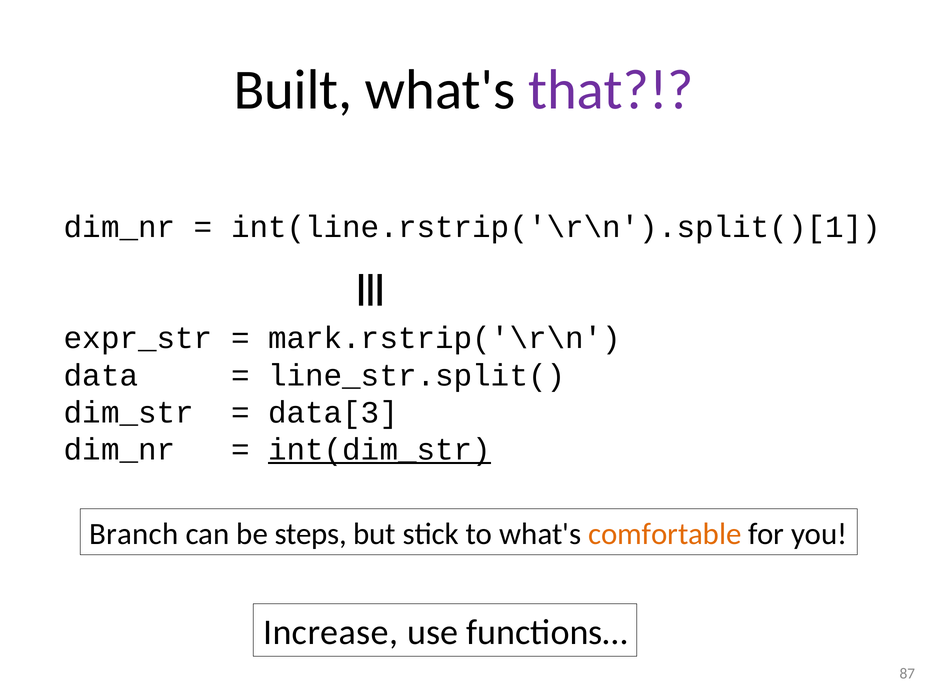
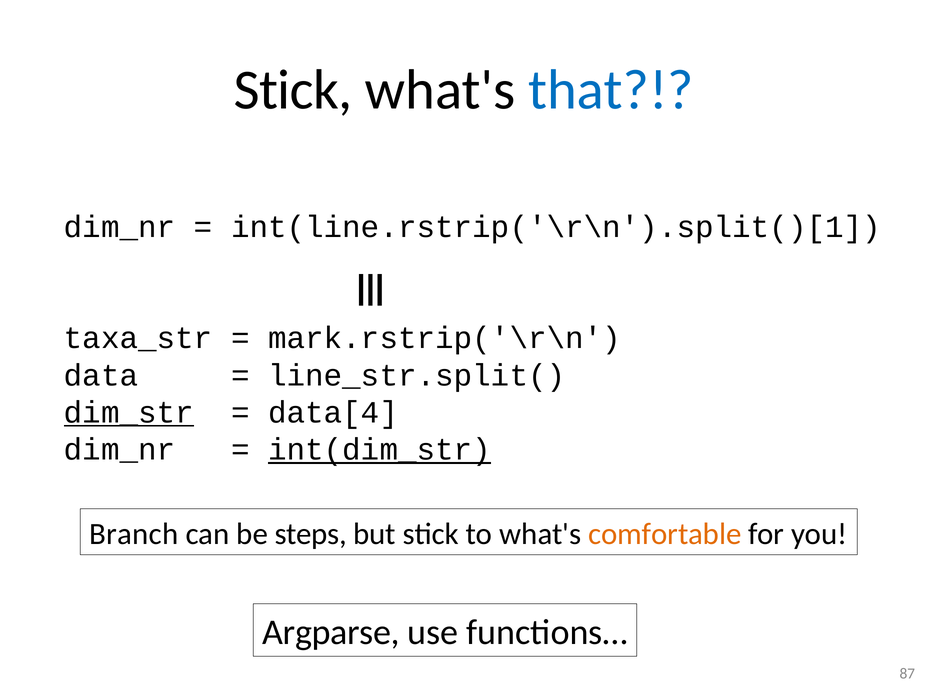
Built at (293, 90): Built -> Stick
that colour: purple -> blue
expr_str: expr_str -> taxa_str
dim_str underline: none -> present
data[3: data[3 -> data[4
Increase: Increase -> Argparse
